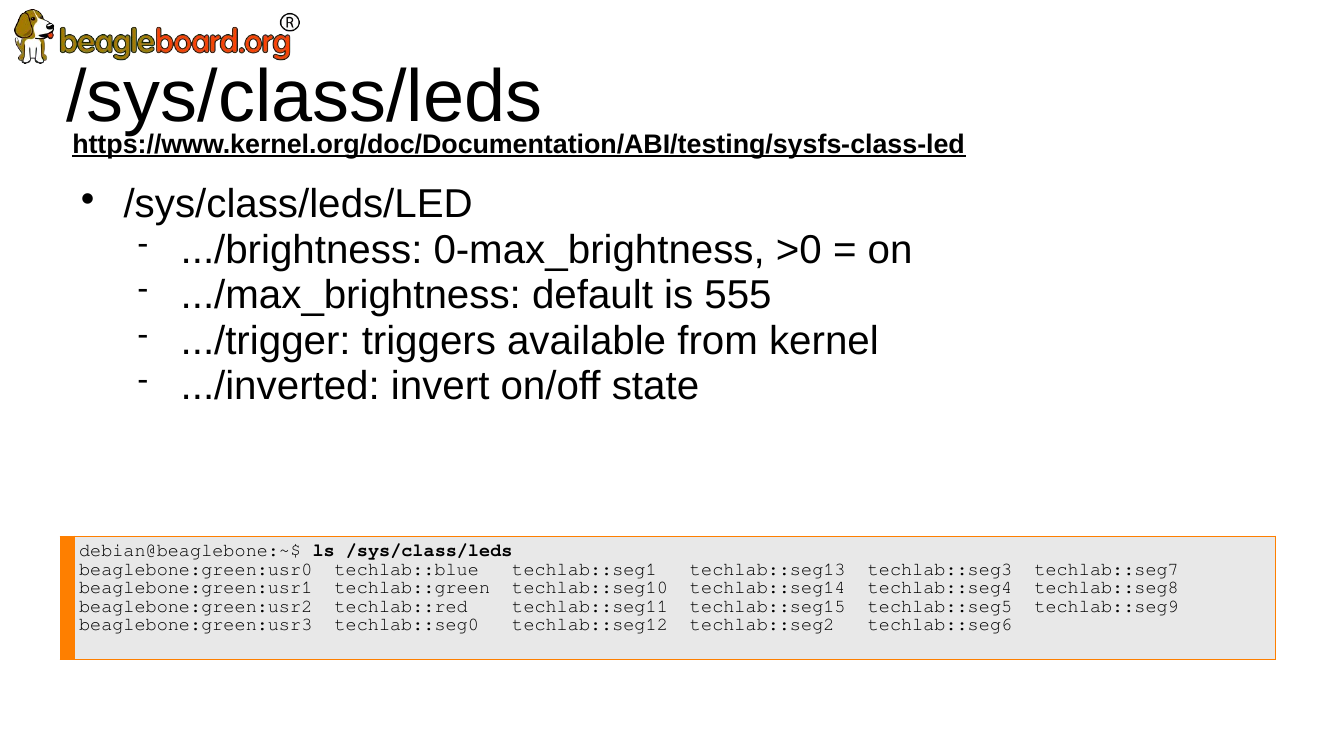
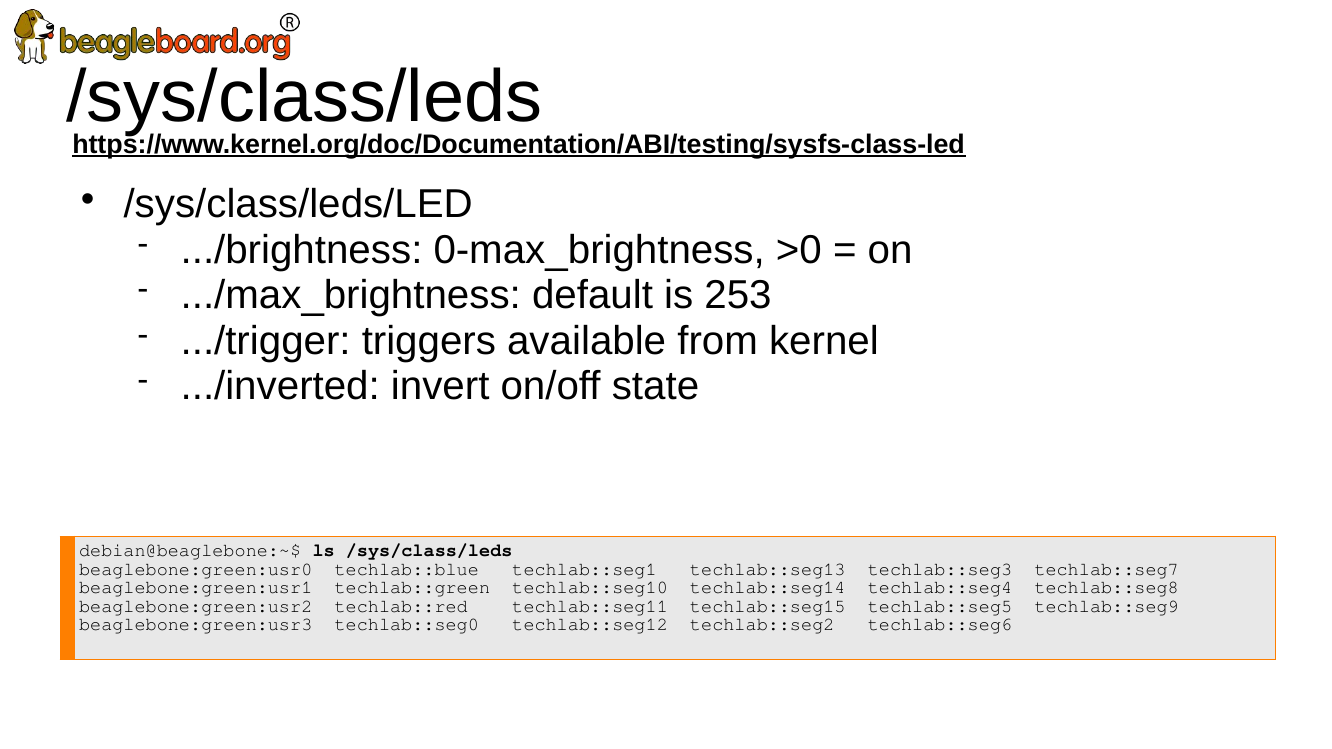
555: 555 -> 253
